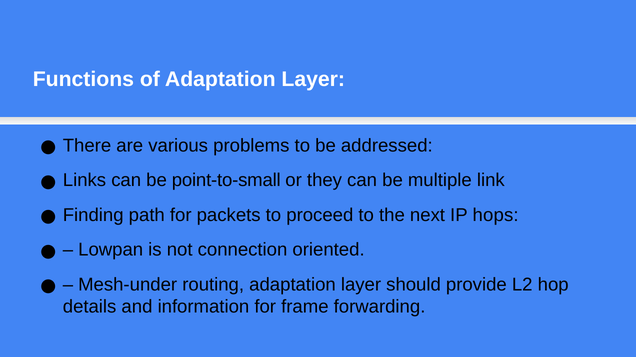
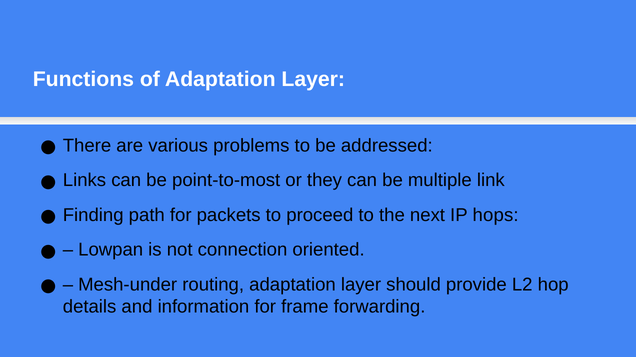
point-to-small: point-to-small -> point-to-most
